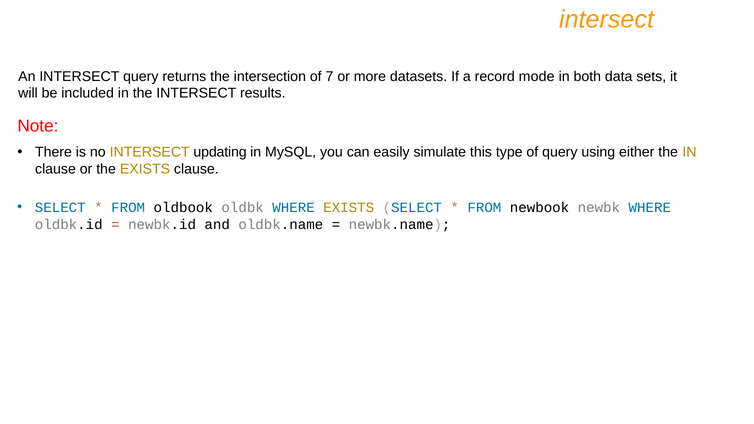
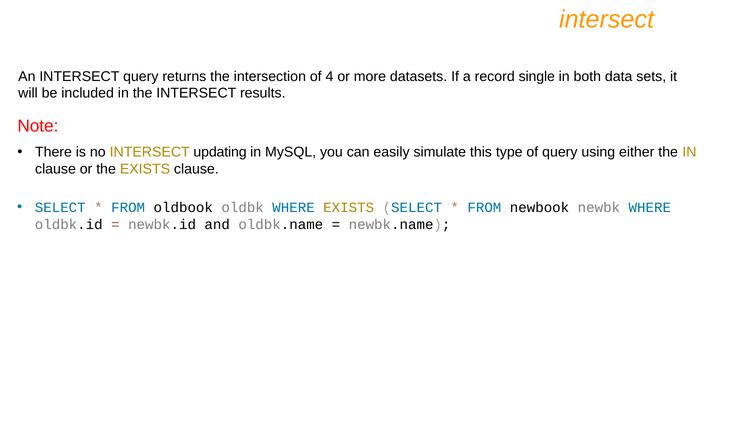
7: 7 -> 4
mode: mode -> single
